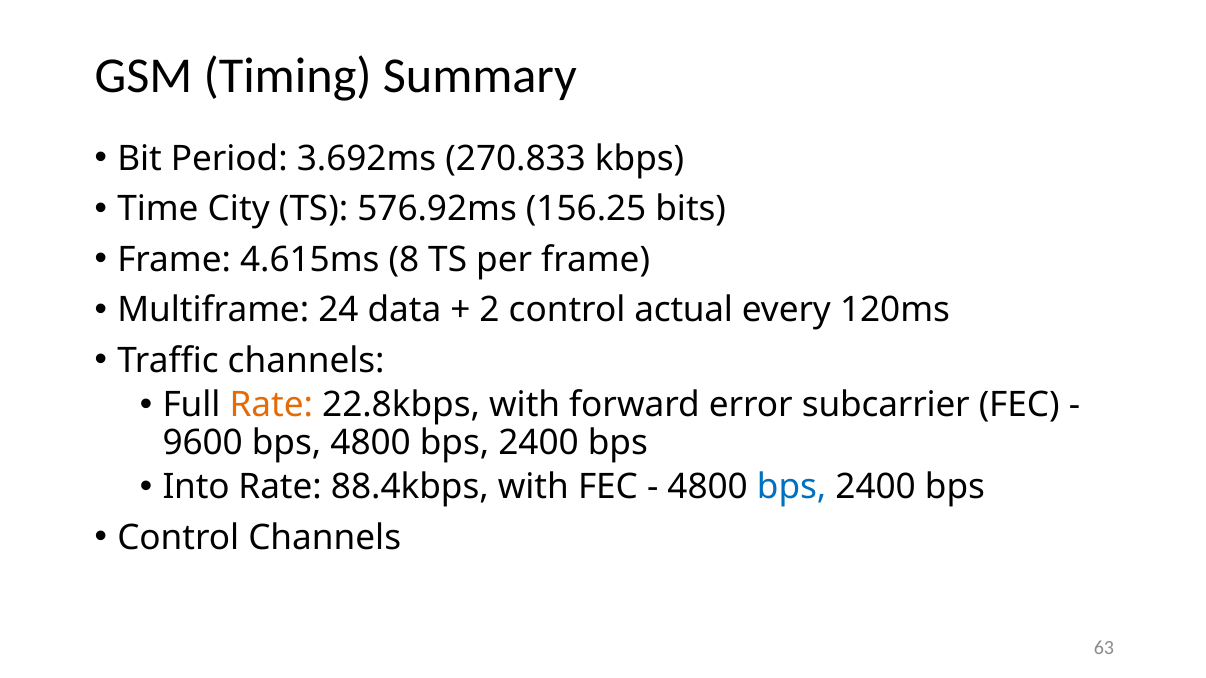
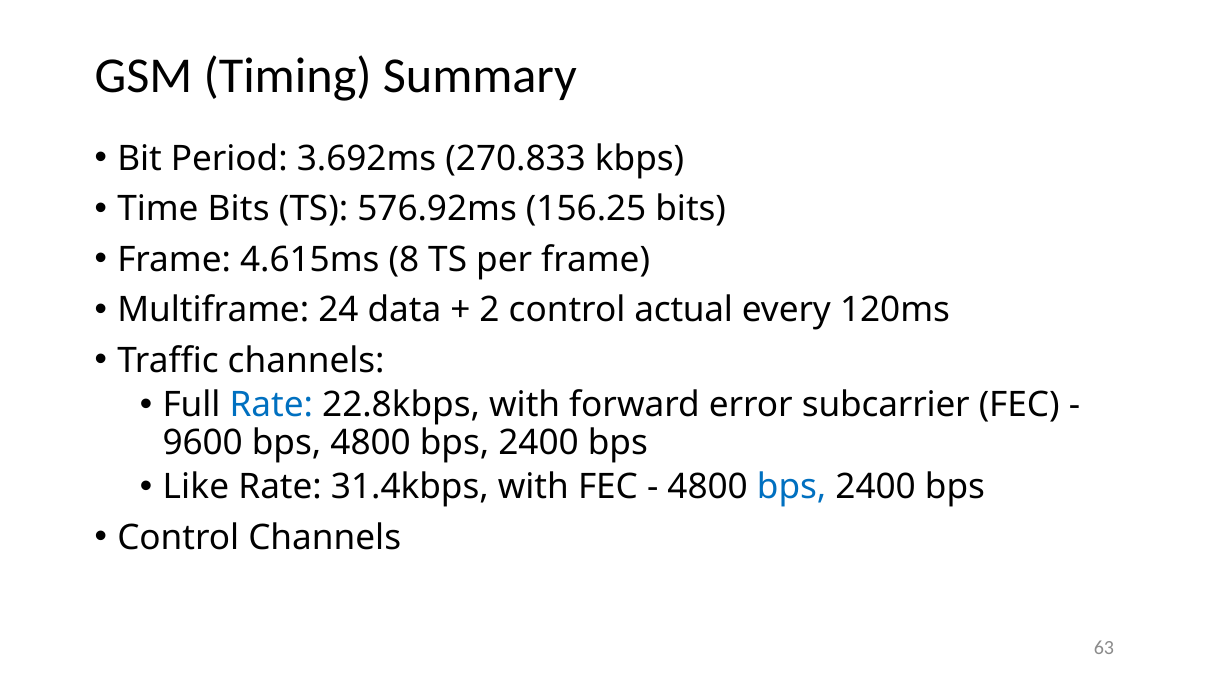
Time City: City -> Bits
Rate at (271, 405) colour: orange -> blue
Into: Into -> Like
88.4kbps: 88.4kbps -> 31.4kbps
